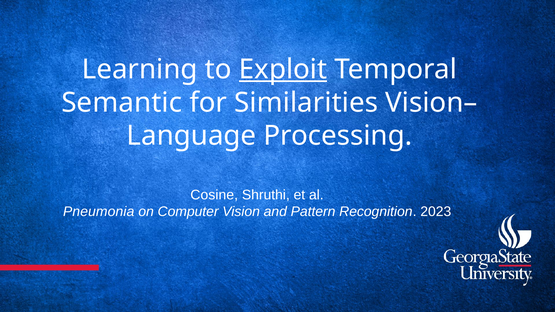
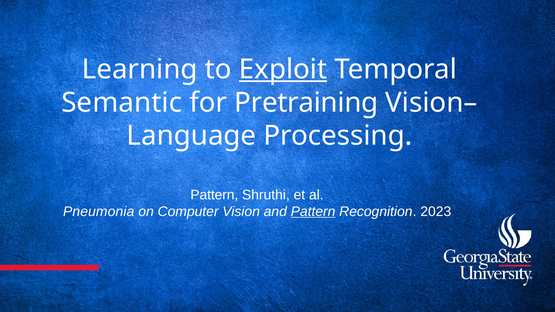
Similarities: Similarities -> Pretraining
Cosine at (214, 195): Cosine -> Pattern
Pattern at (313, 212) underline: none -> present
